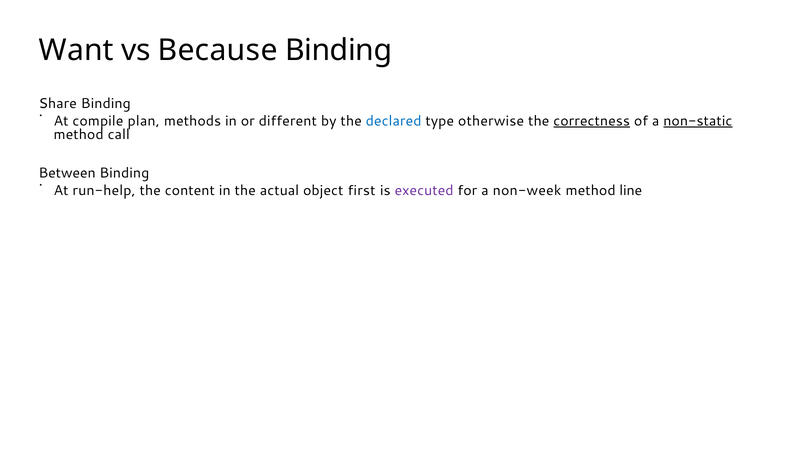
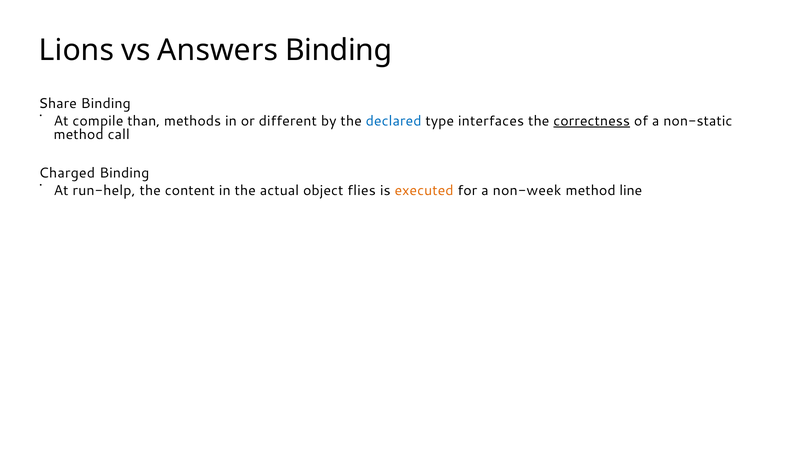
Want: Want -> Lions
Because: Because -> Answers
plan: plan -> than
otherwise: otherwise -> interfaces
non-static underline: present -> none
Between: Between -> Charged
first: first -> flies
executed colour: purple -> orange
